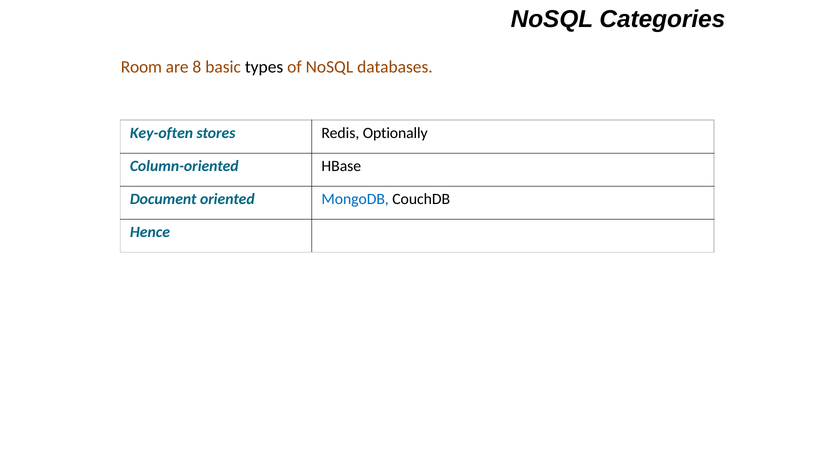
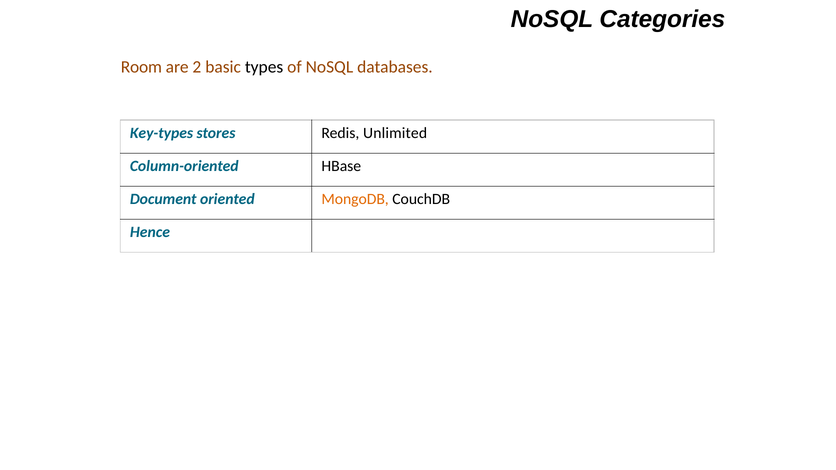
8: 8 -> 2
Key-often: Key-often -> Key-types
Optionally: Optionally -> Unlimited
MongoDB colour: blue -> orange
